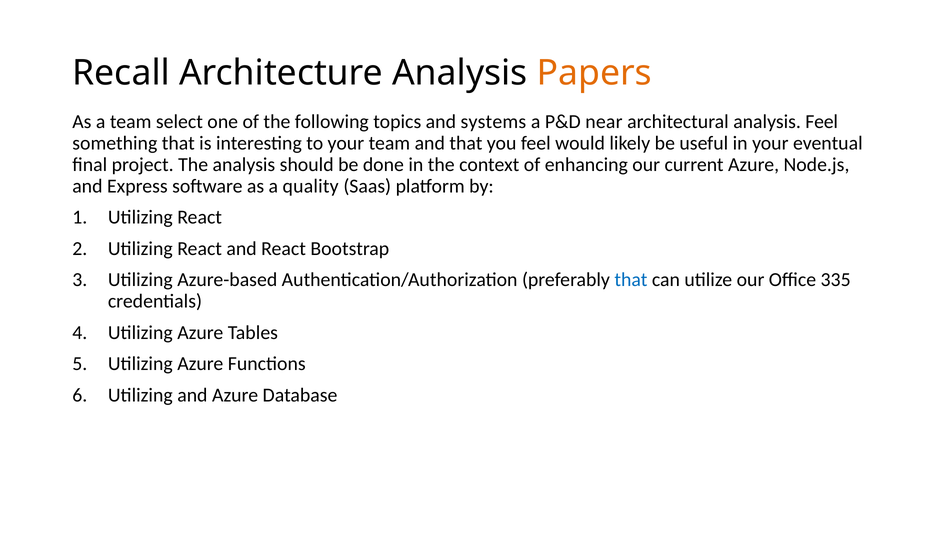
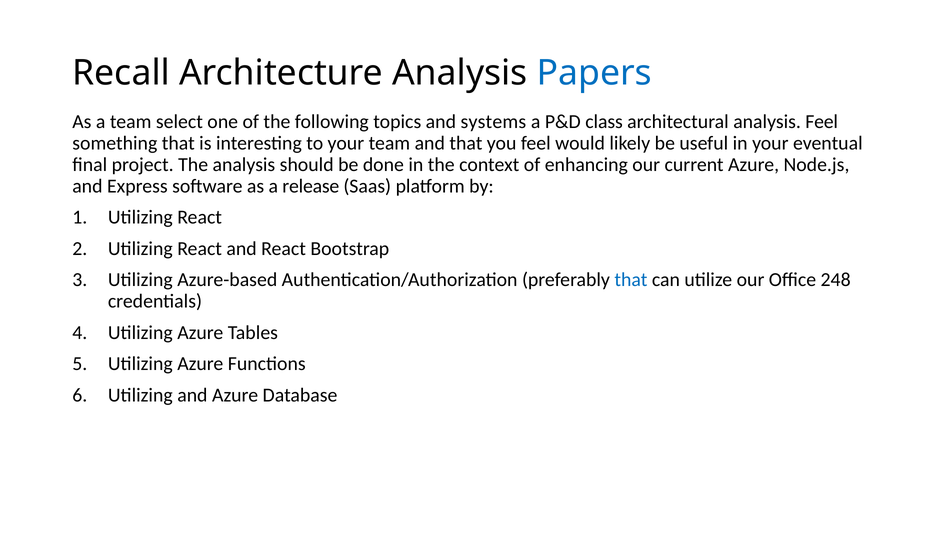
Papers colour: orange -> blue
near: near -> class
quality: quality -> release
335: 335 -> 248
